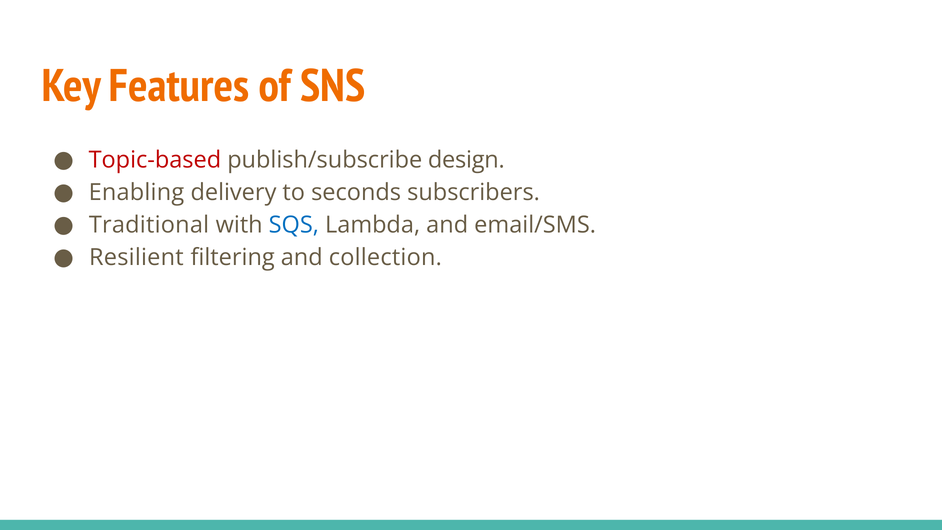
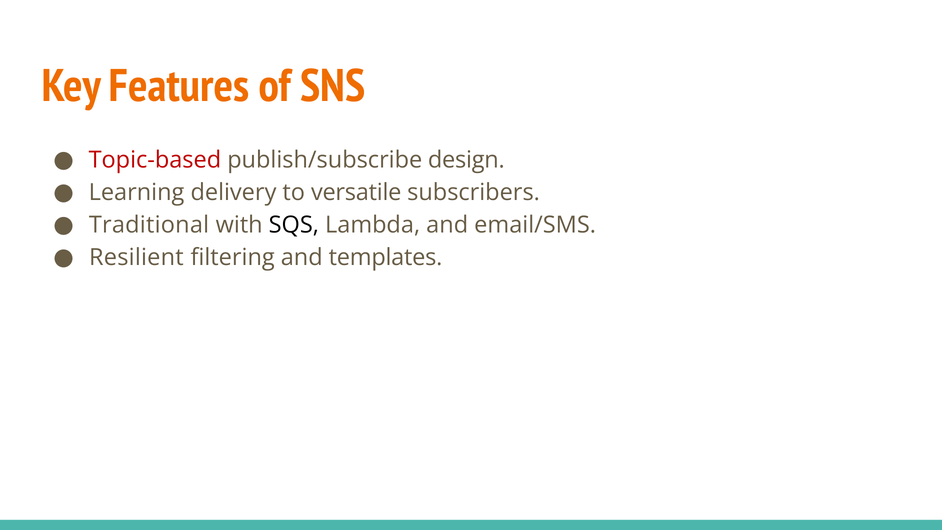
Enabling: Enabling -> Learning
seconds: seconds -> versatile
SQS colour: blue -> black
collection: collection -> templates
